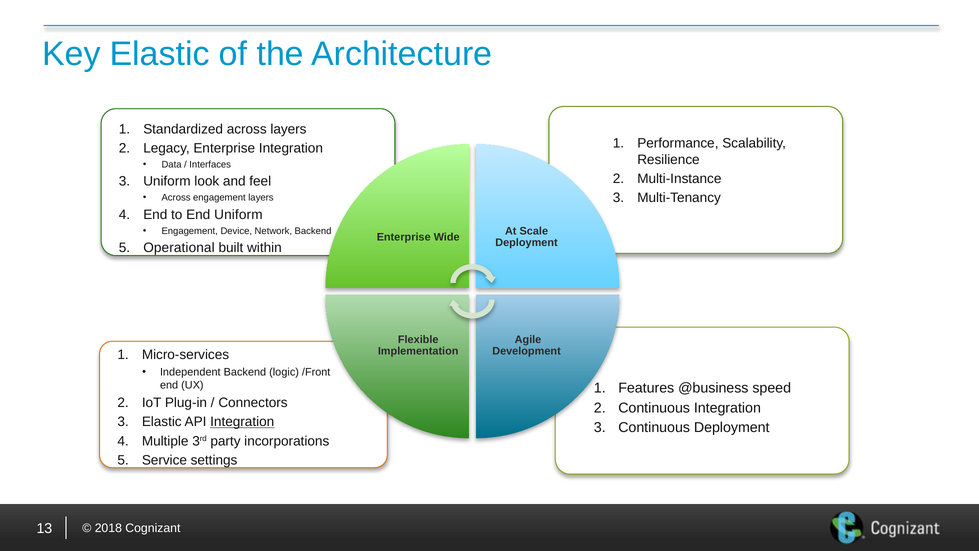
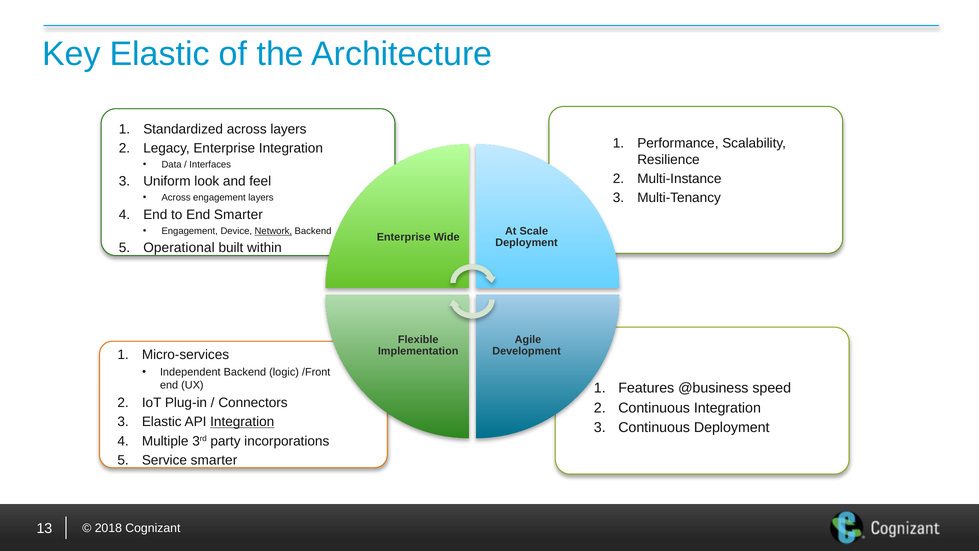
End Uniform: Uniform -> Smarter
Network underline: none -> present
Service settings: settings -> smarter
